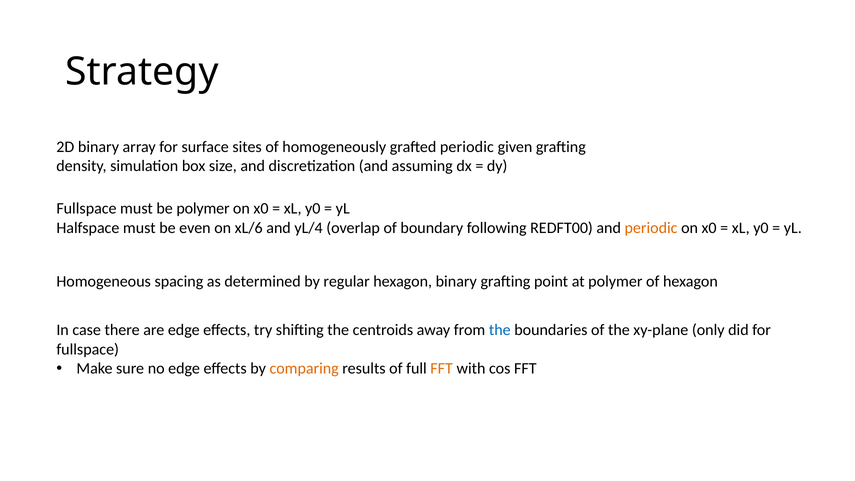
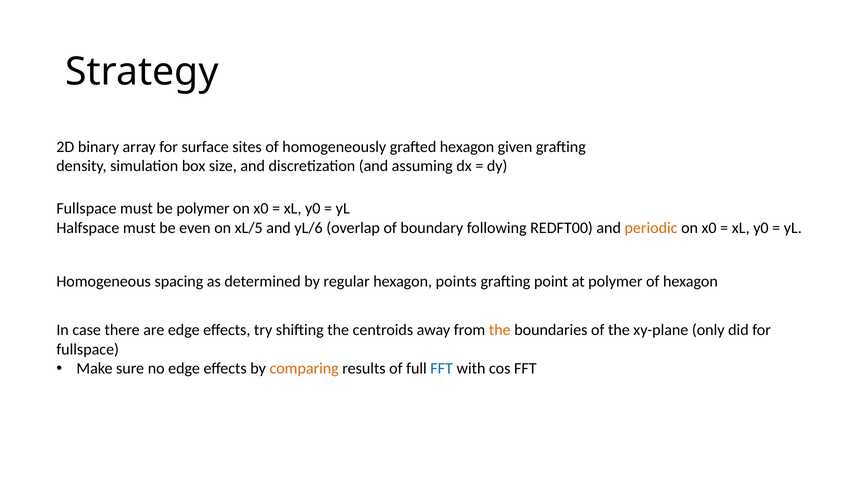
grafted periodic: periodic -> hexagon
xL/6: xL/6 -> xL/5
yL/4: yL/4 -> yL/6
hexagon binary: binary -> points
the at (500, 330) colour: blue -> orange
FFT at (442, 369) colour: orange -> blue
